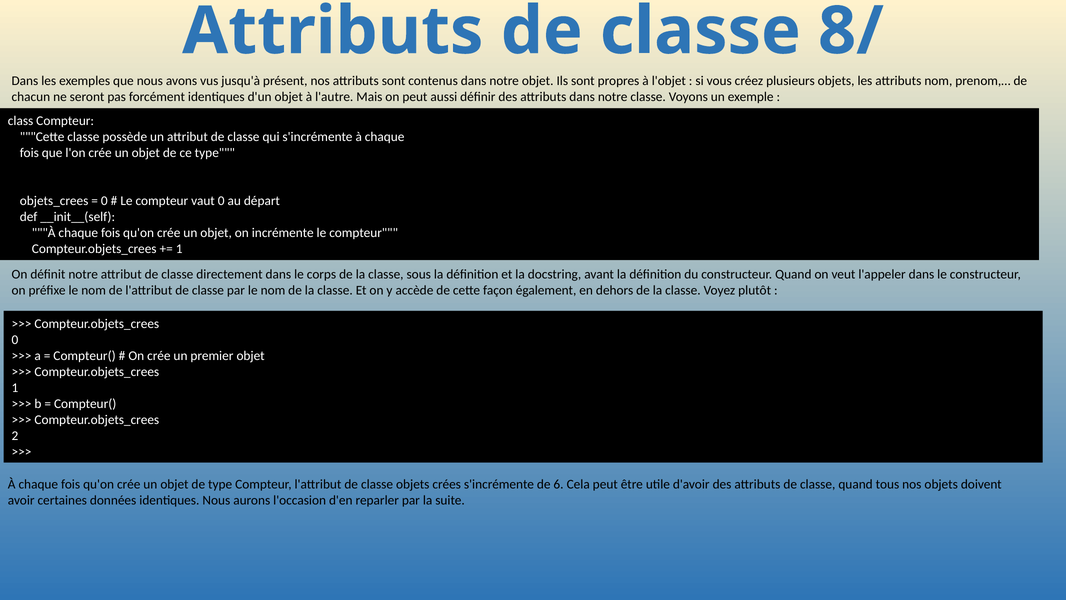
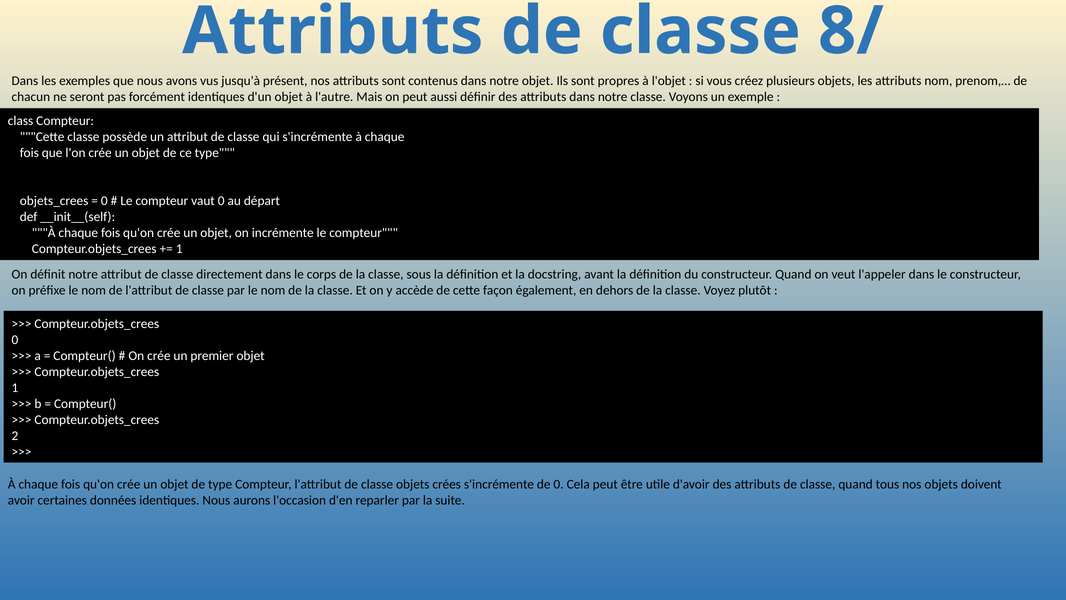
de 6: 6 -> 0
